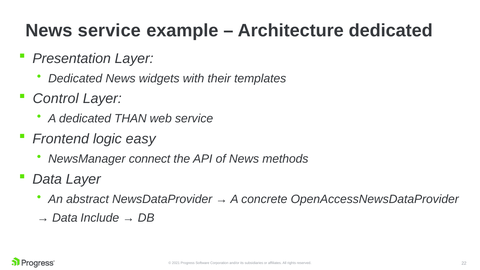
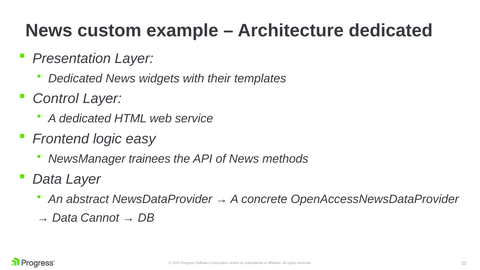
News service: service -> custom
THAN: THAN -> HTML
connect: connect -> trainees
Include: Include -> Cannot
